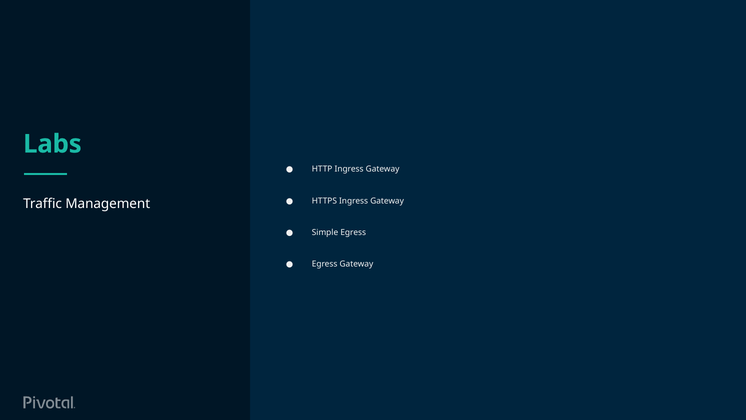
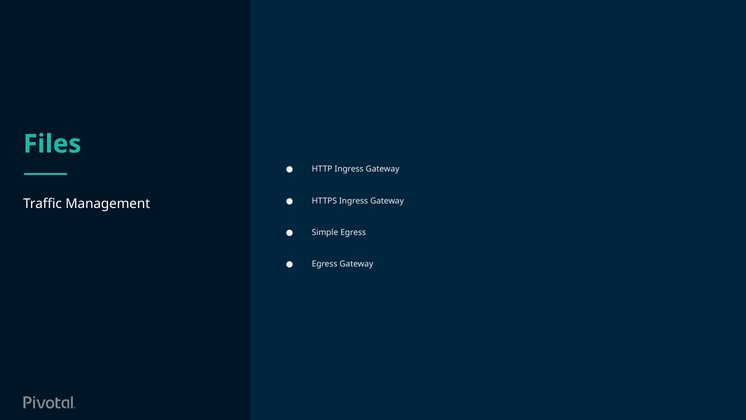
Labs: Labs -> Files
